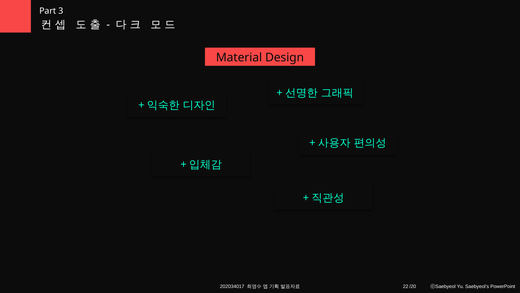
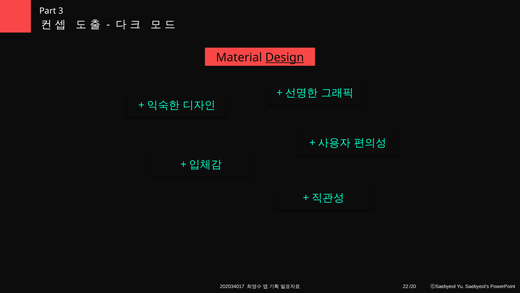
Design underline: none -> present
